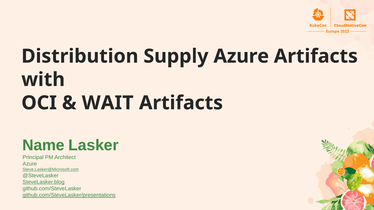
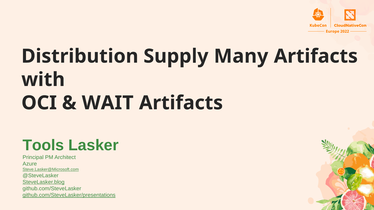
Supply Azure: Azure -> Many
Name: Name -> Tools
